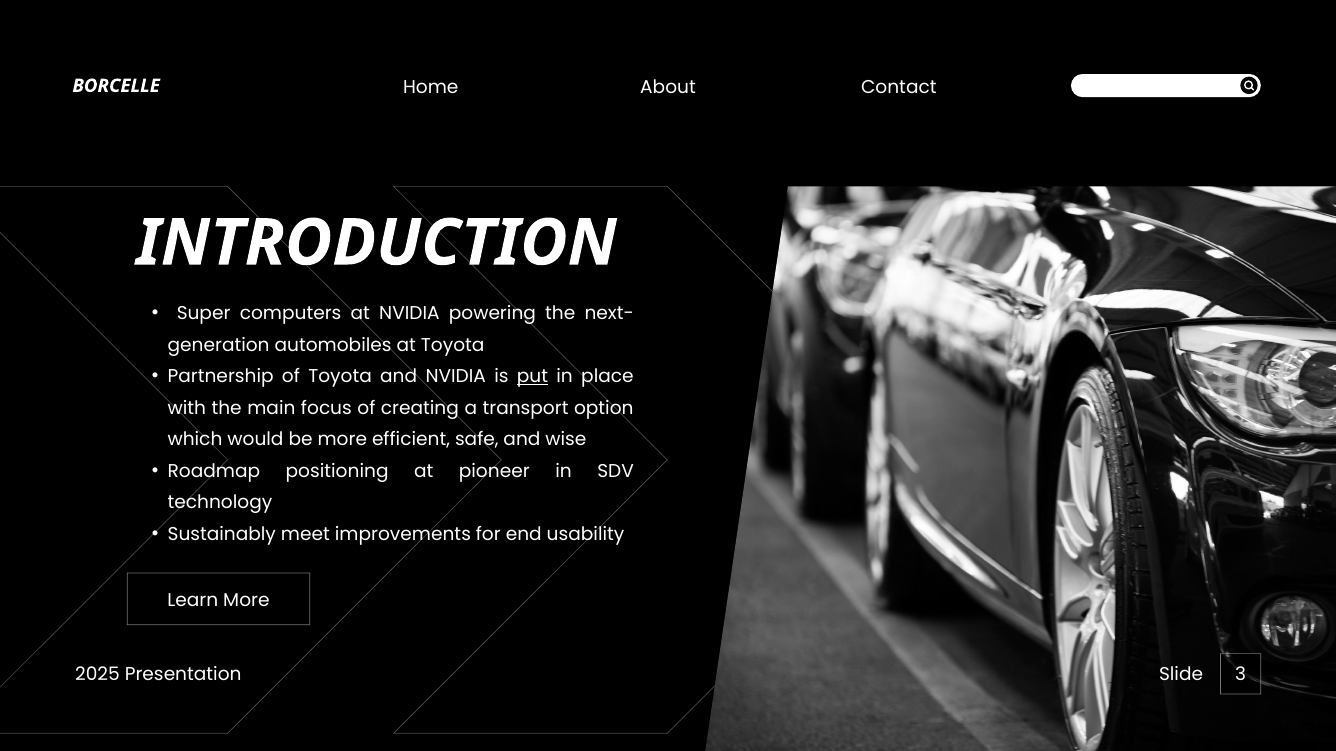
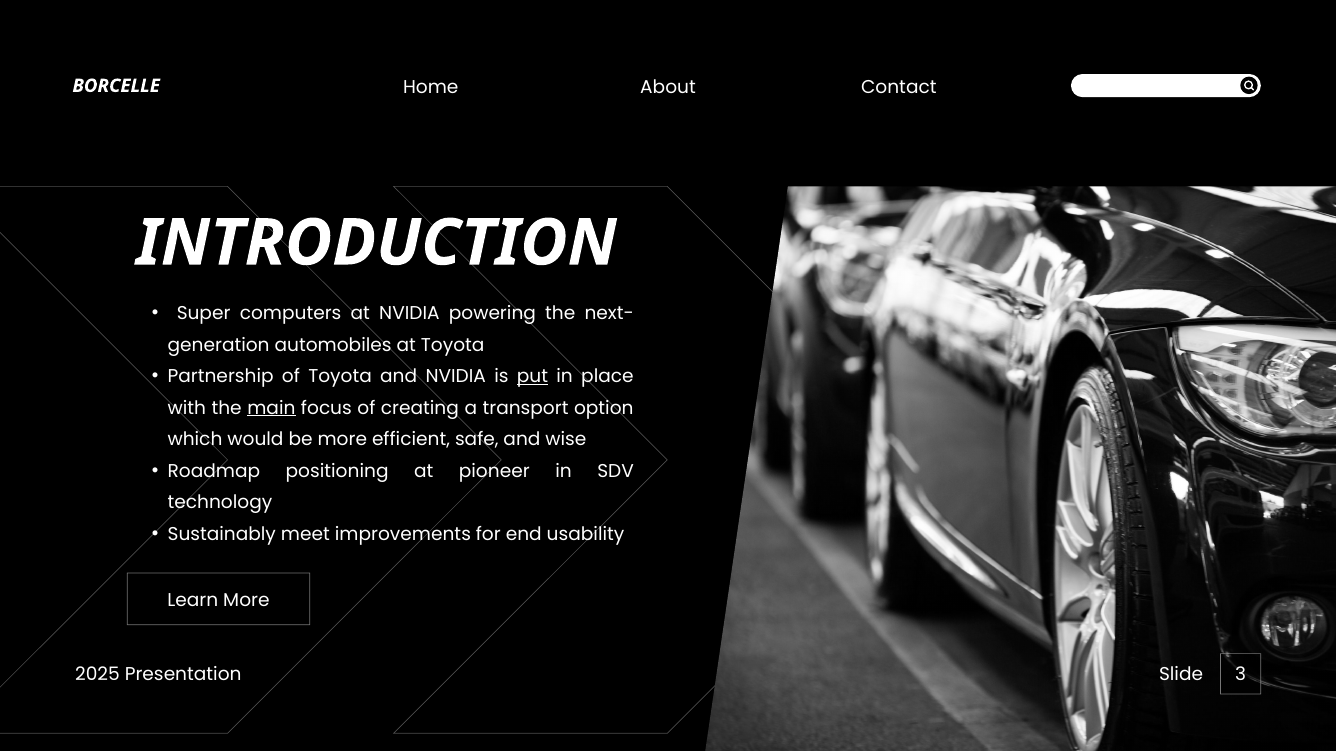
main underline: none -> present
